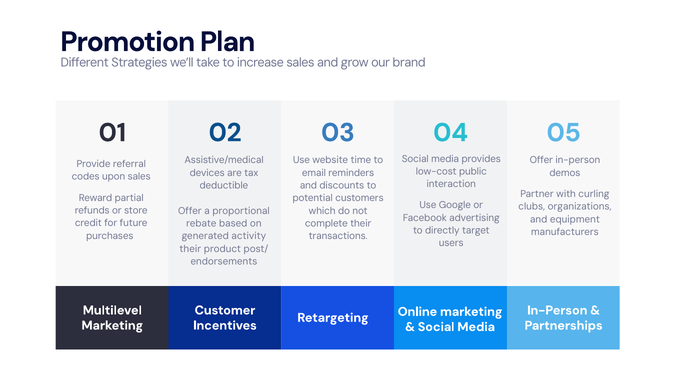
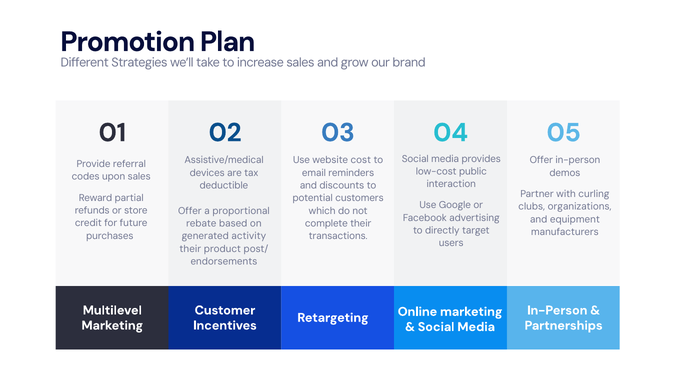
time: time -> cost
